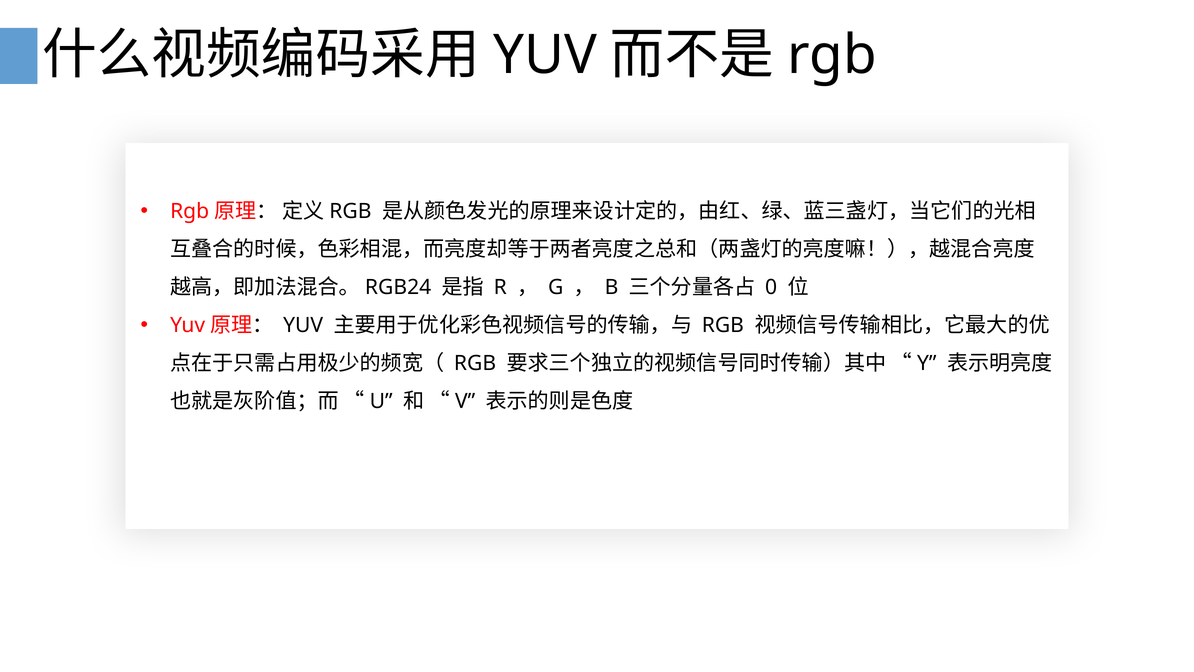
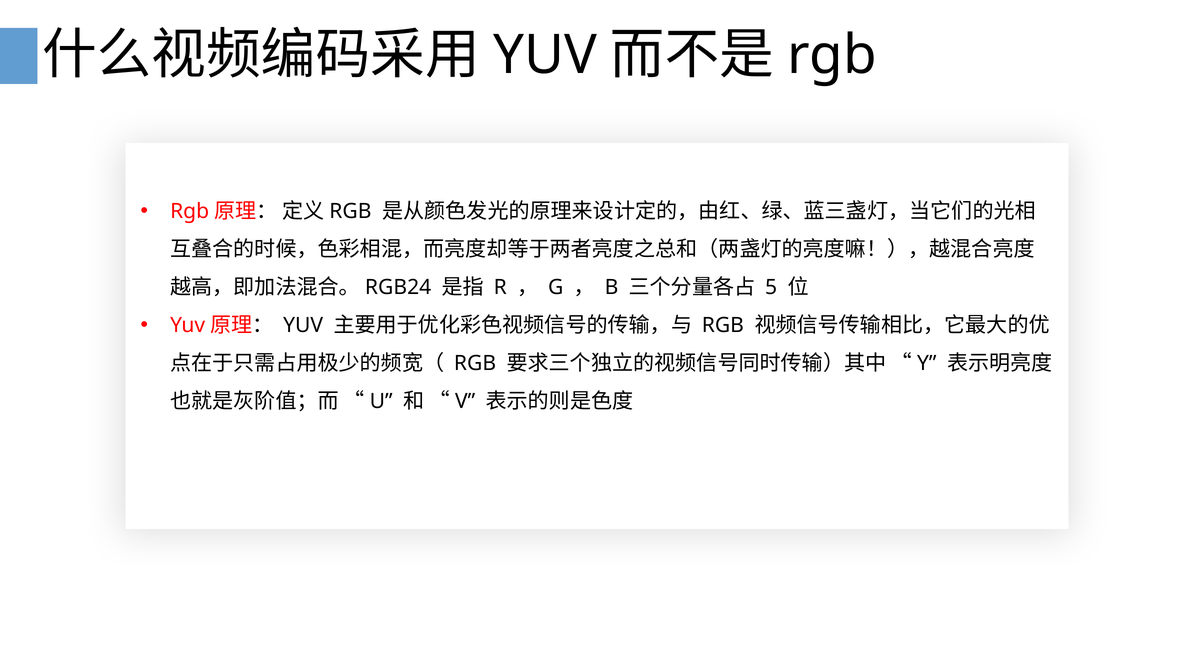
0: 0 -> 5
